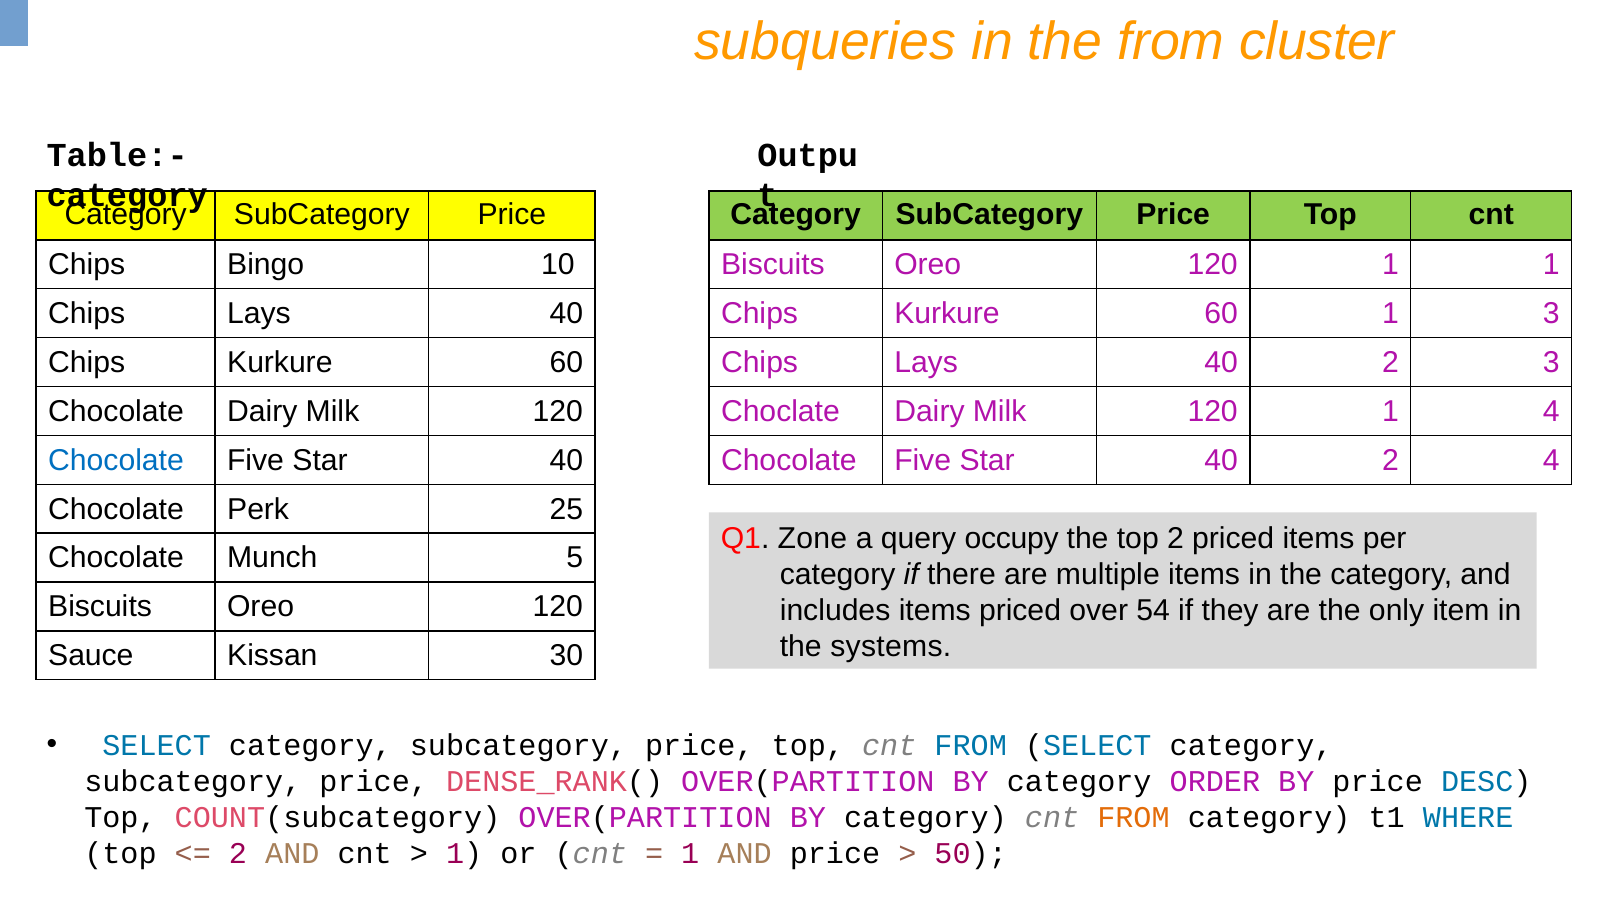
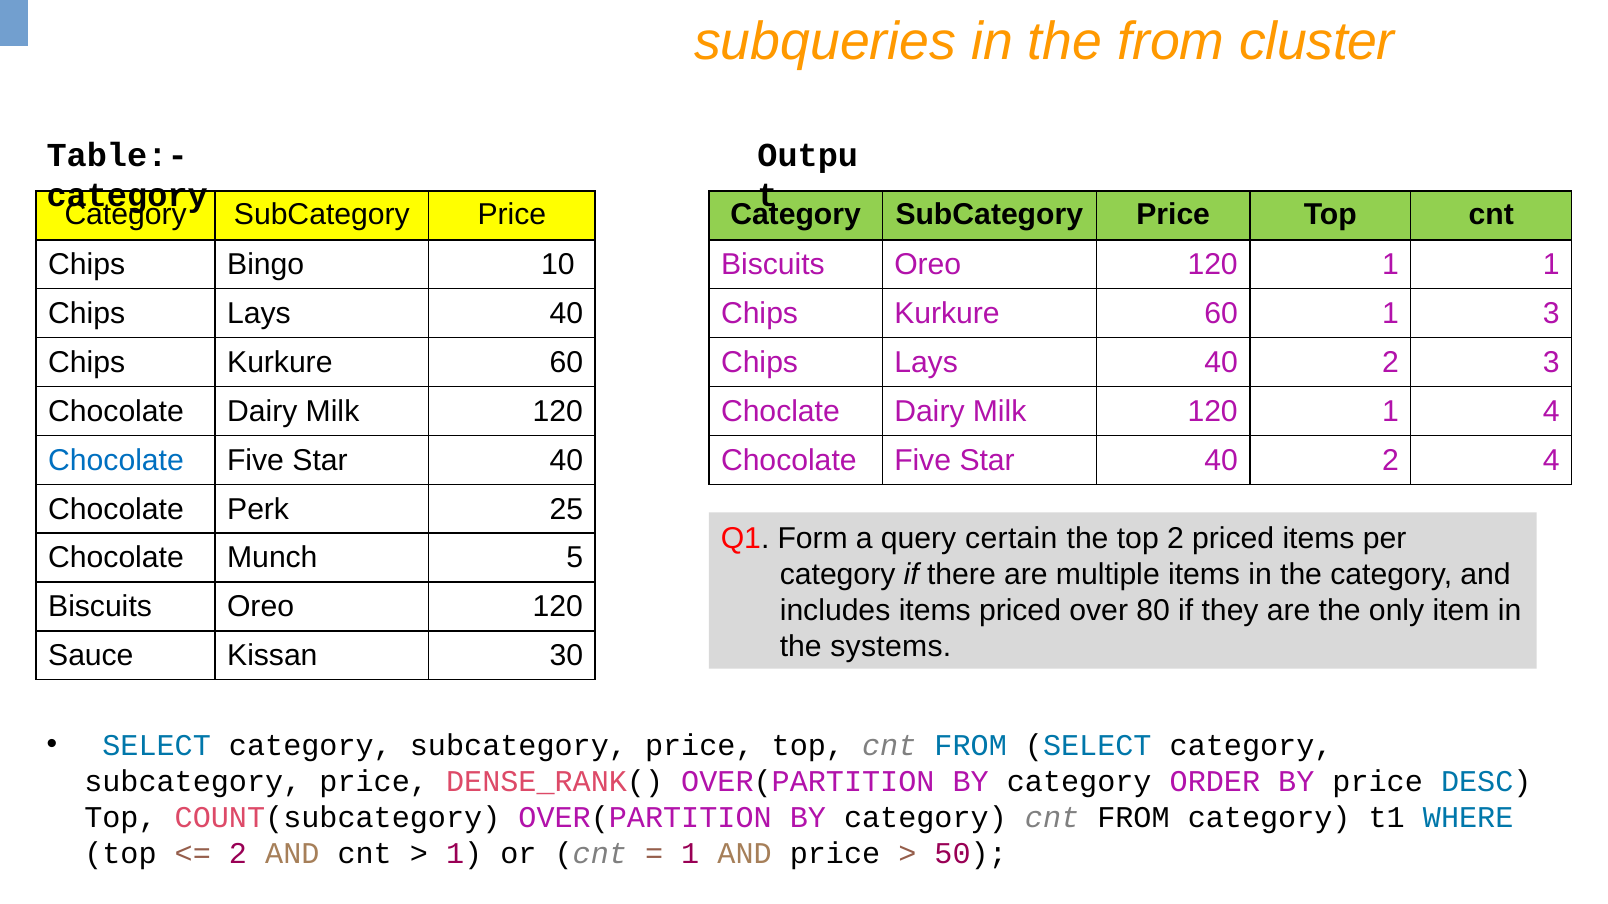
Zone: Zone -> Form
occupy: occupy -> certain
54: 54 -> 80
FROM at (1133, 818) colour: orange -> black
